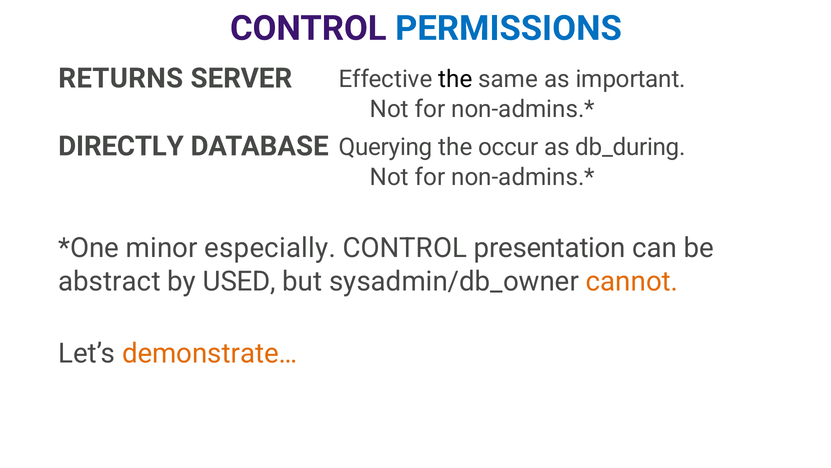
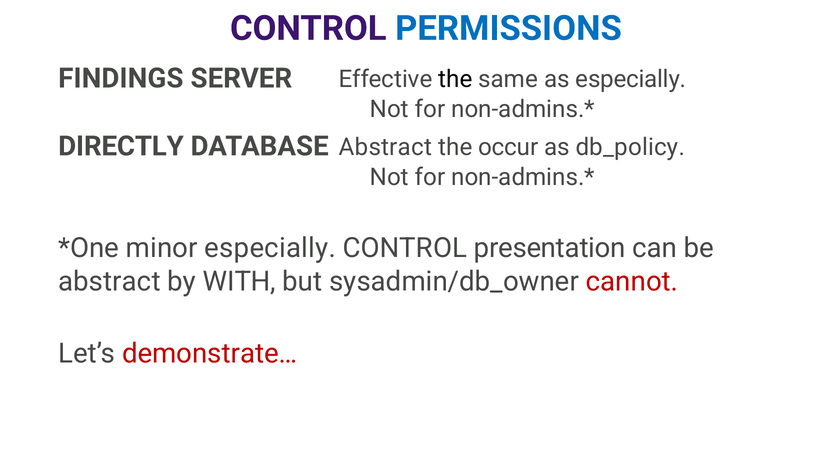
RETURNS: RETURNS -> FINDINGS
as important: important -> especially
DATABASE Querying: Querying -> Abstract
db_during: db_during -> db_policy
USED: USED -> WITH
cannot colour: orange -> red
demonstrate… colour: orange -> red
